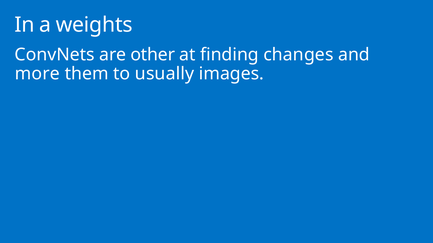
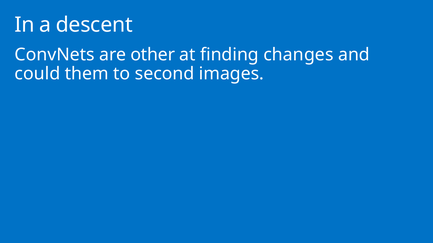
weights: weights -> descent
more: more -> could
usually: usually -> second
